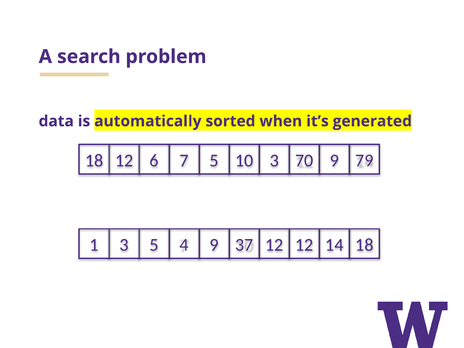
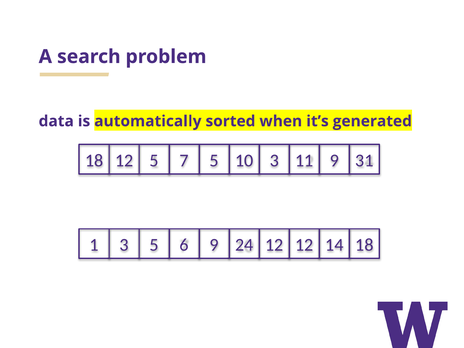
12 6: 6 -> 5
70: 70 -> 11
79: 79 -> 31
4: 4 -> 6
37: 37 -> 24
